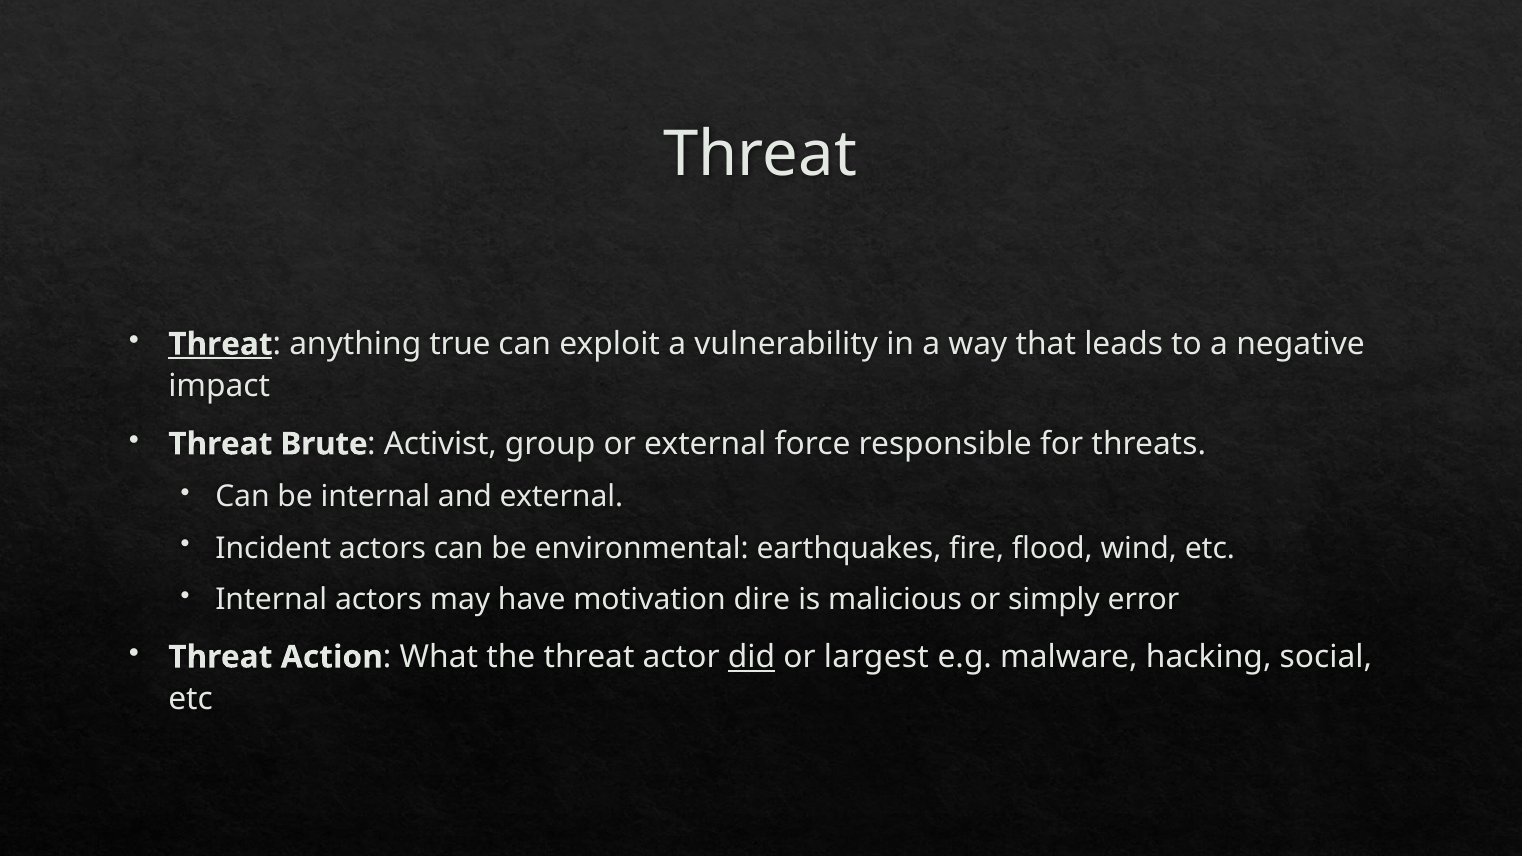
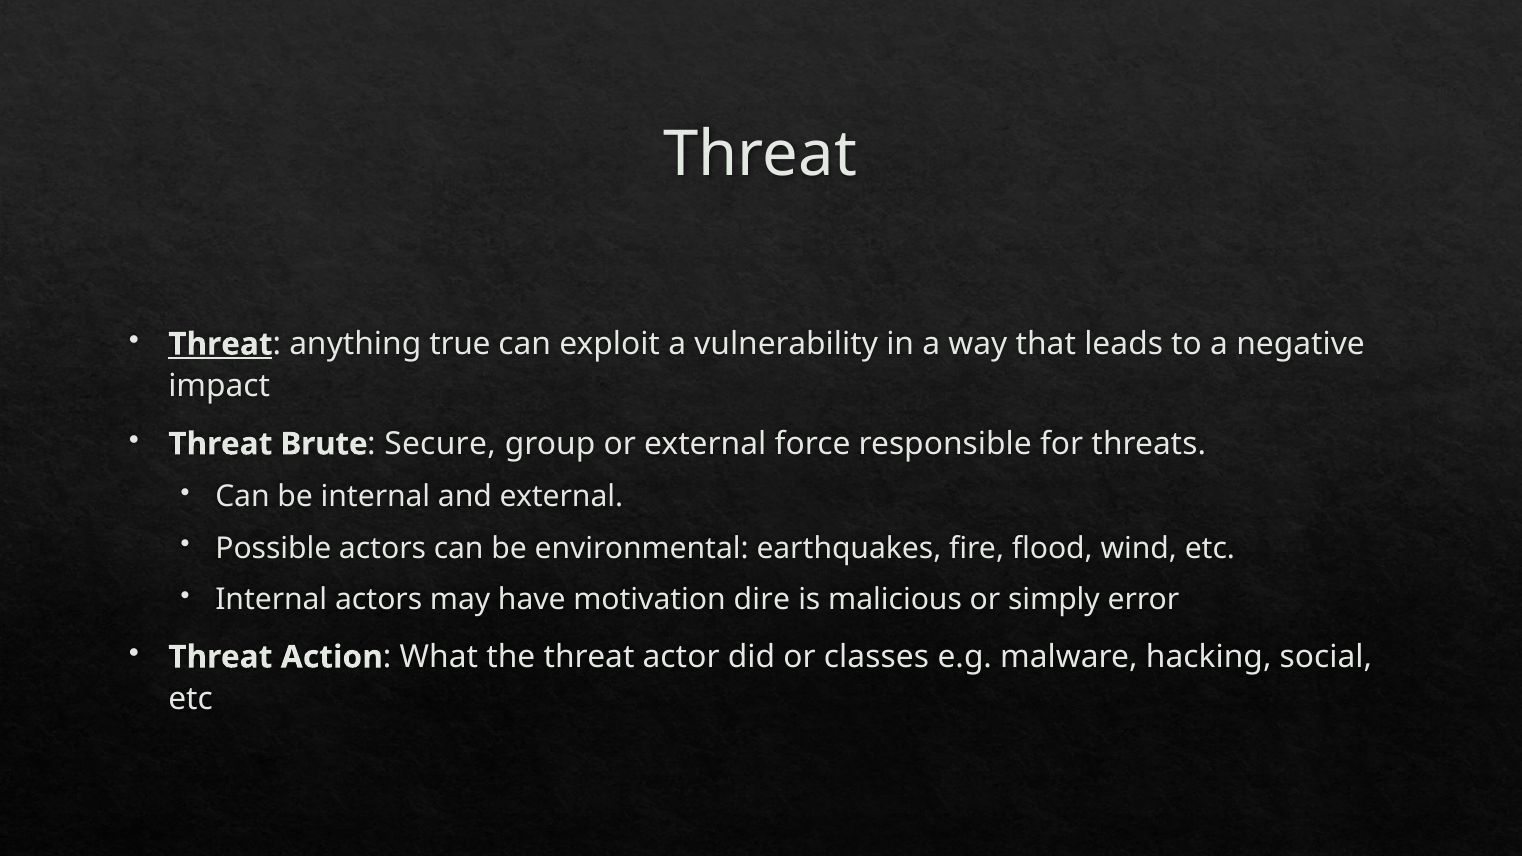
Activist: Activist -> Secure
Incident: Incident -> Possible
did underline: present -> none
largest: largest -> classes
